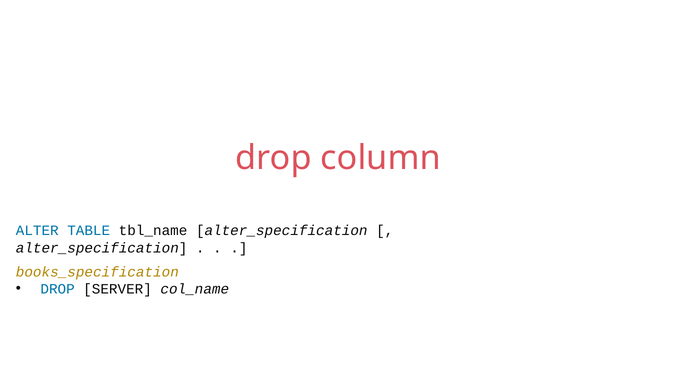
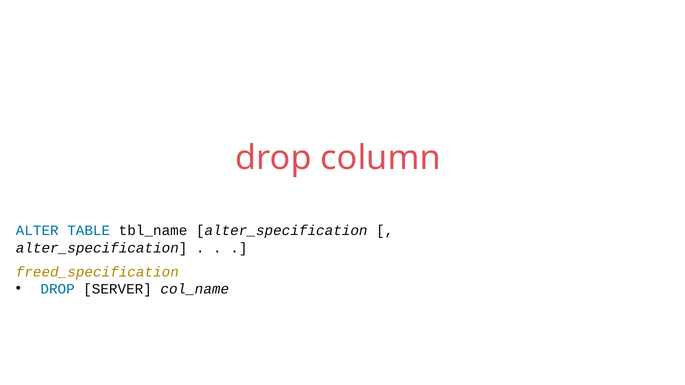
books_specification: books_specification -> freed_specification
